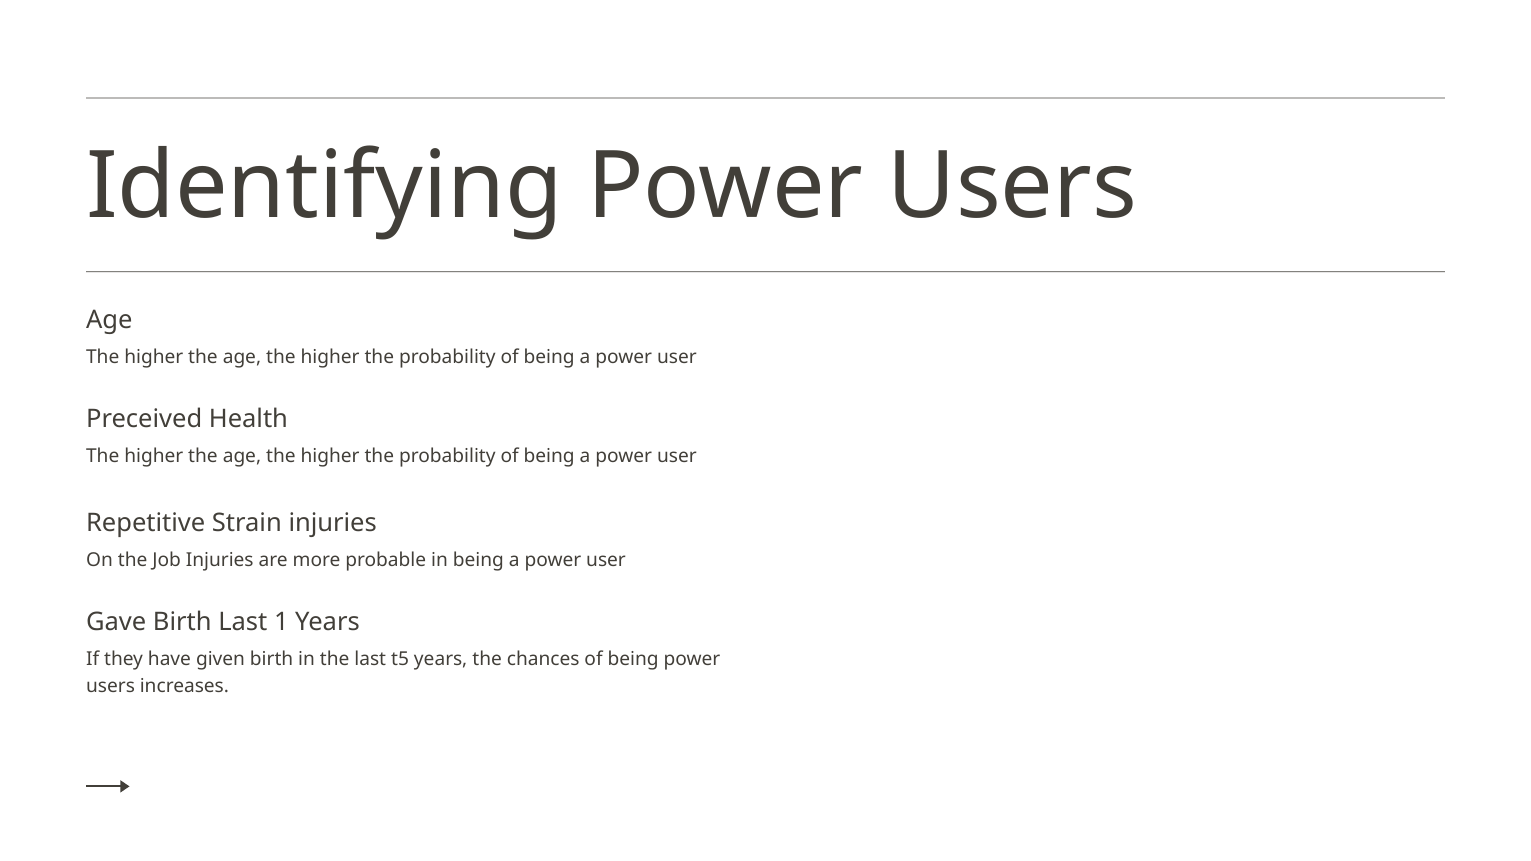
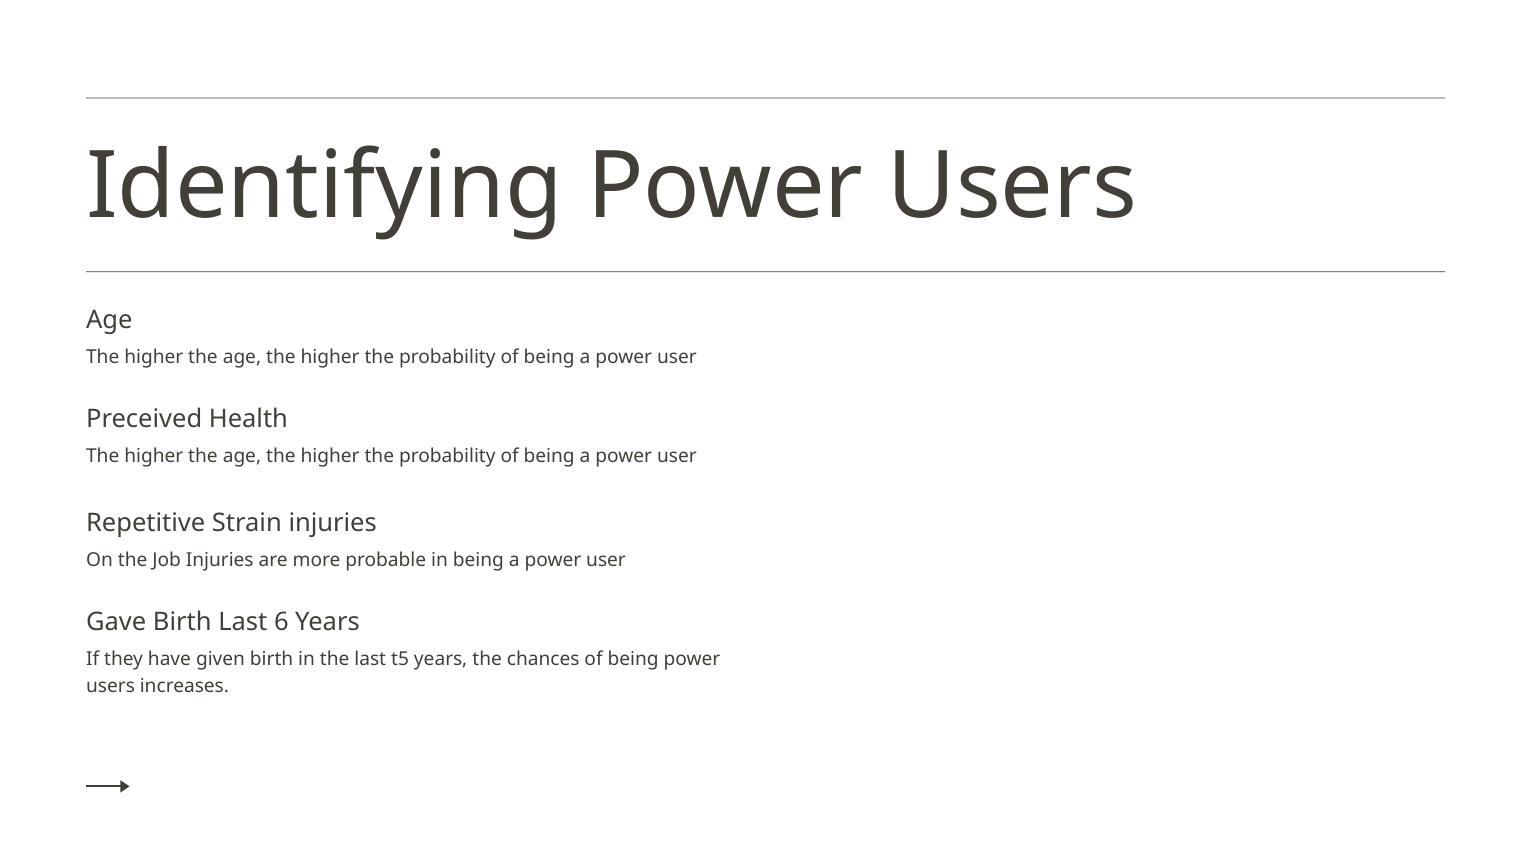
1: 1 -> 6
